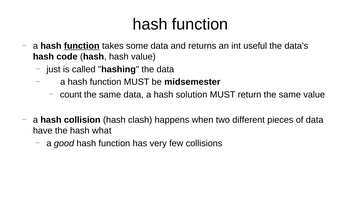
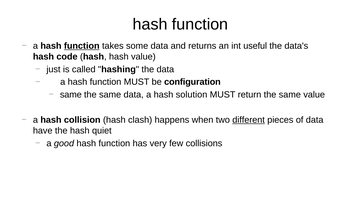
midsemester: midsemester -> configuration
count at (71, 95): count -> same
different underline: none -> present
what: what -> quiet
